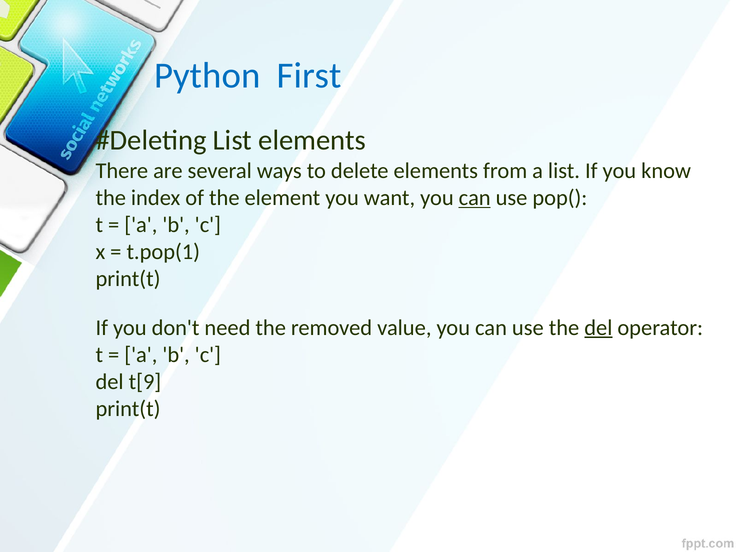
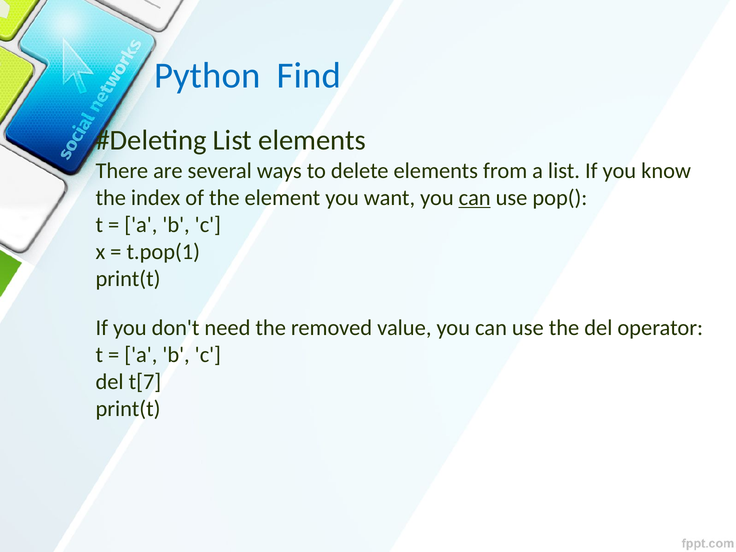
First: First -> Find
del at (598, 328) underline: present -> none
t[9: t[9 -> t[7
